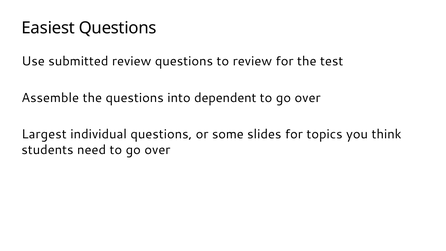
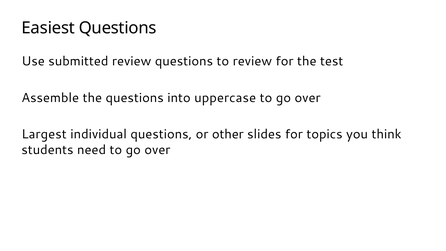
dependent: dependent -> uppercase
some: some -> other
